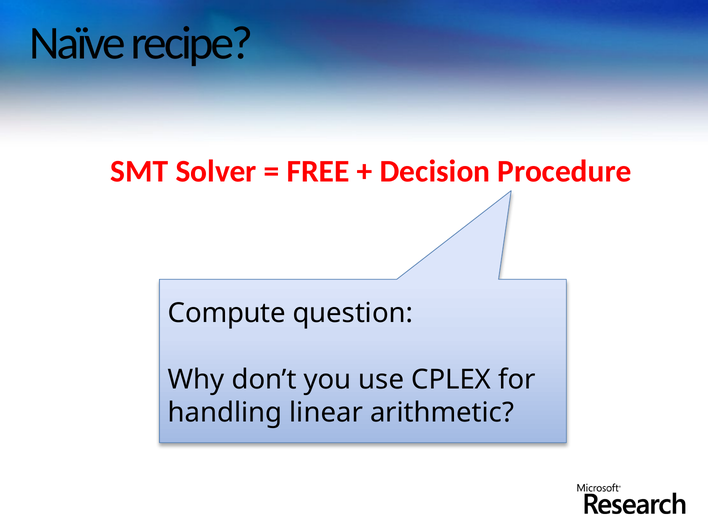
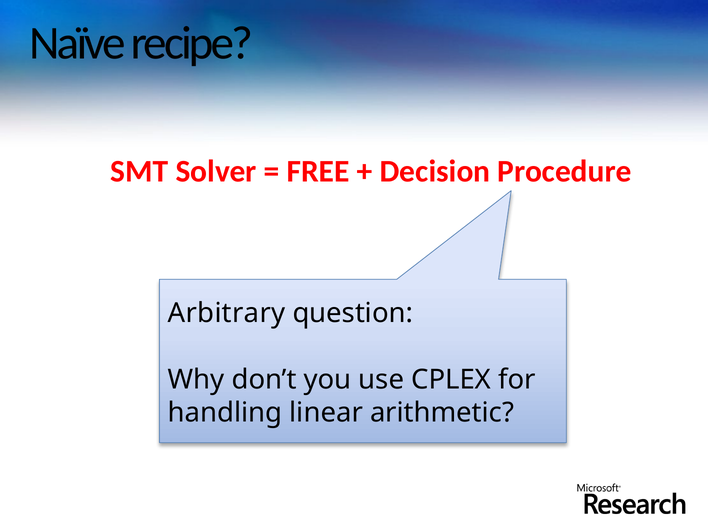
Compute: Compute -> Arbitrary
